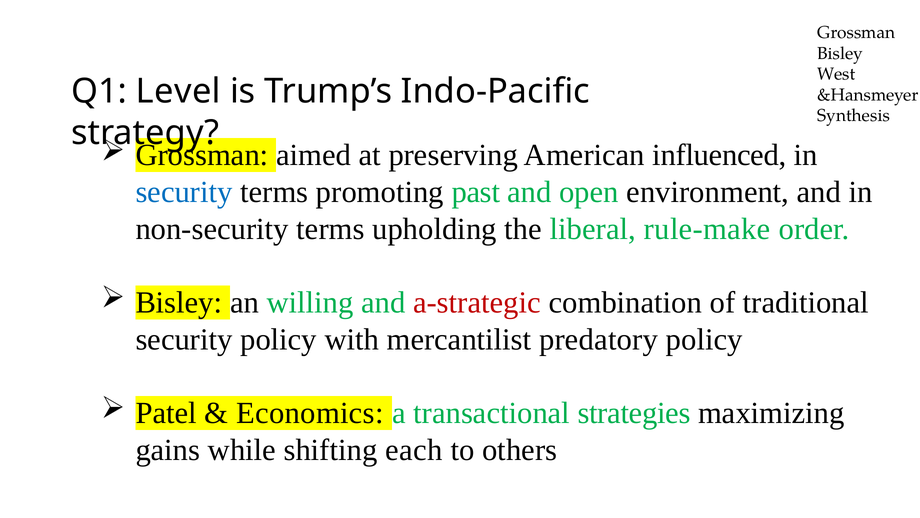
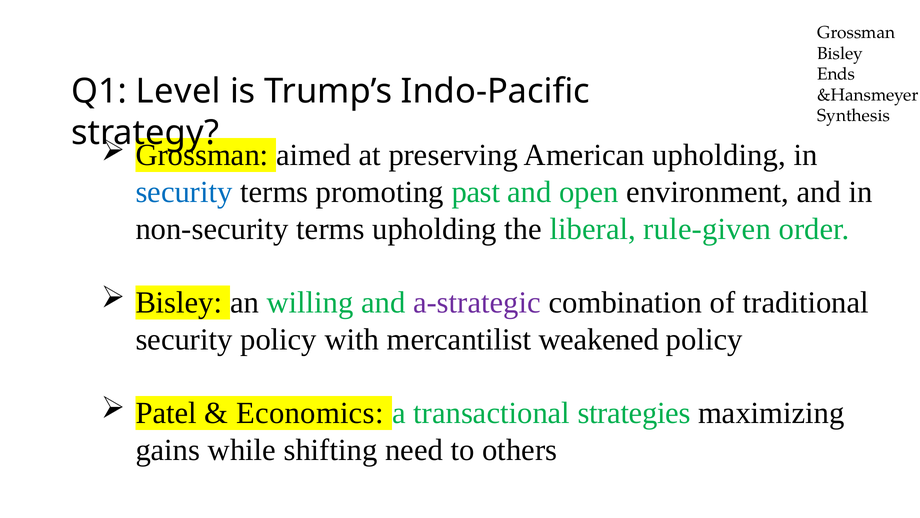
West: West -> Ends
American influenced: influenced -> upholding
rule-make: rule-make -> rule-given
a-strategic colour: red -> purple
predatory: predatory -> weakened
each: each -> need
